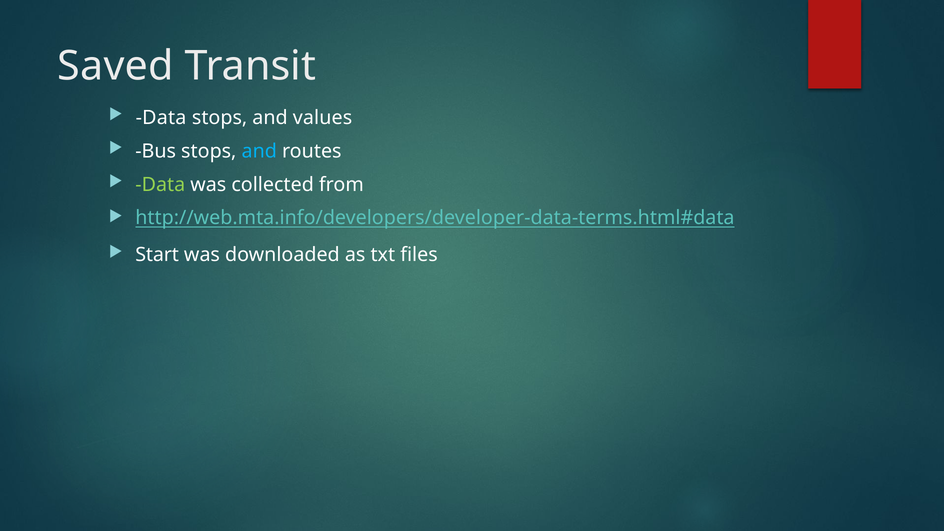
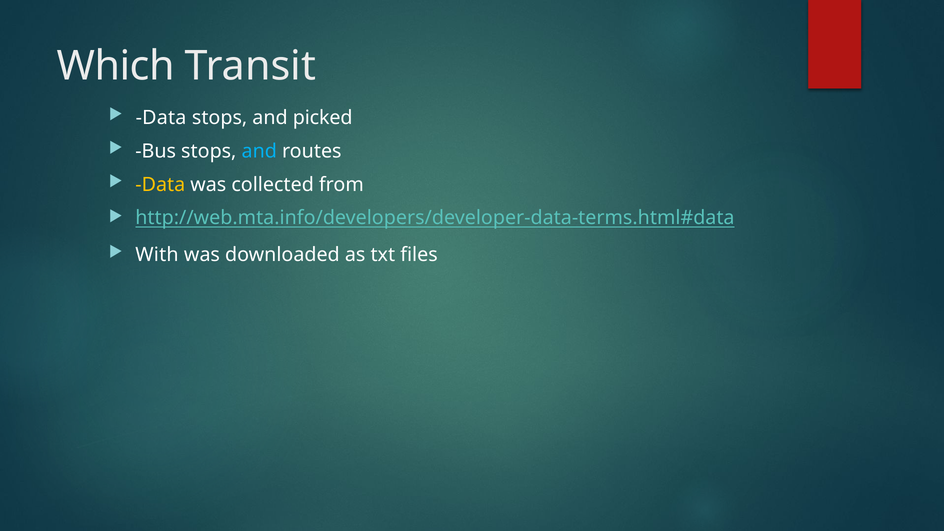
Saved: Saved -> Which
values: values -> picked
Data at (160, 185) colour: light green -> yellow
Start: Start -> With
